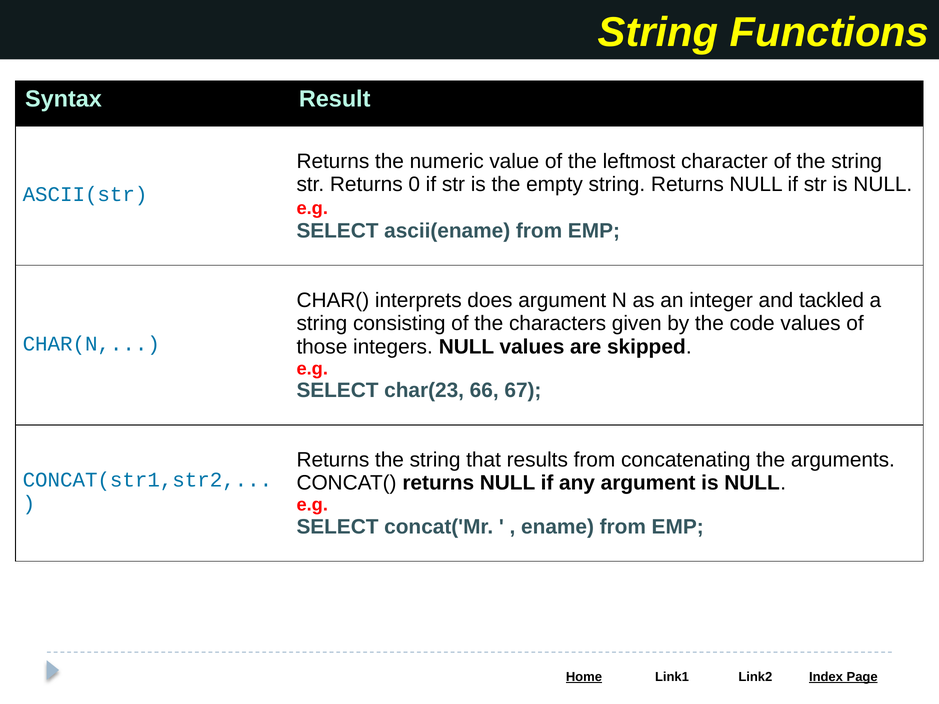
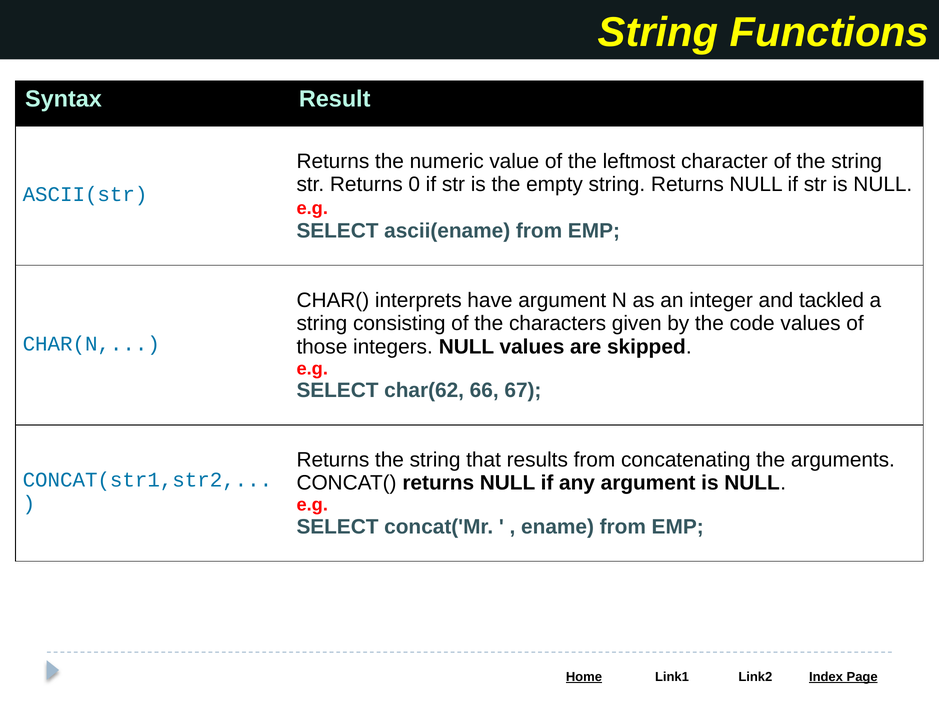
does: does -> have
char(23: char(23 -> char(62
